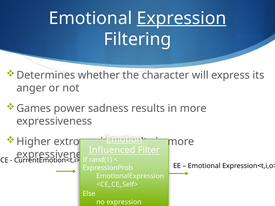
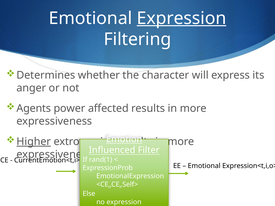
Games: Games -> Agents
sadness: sadness -> affected
Higher underline: none -> present
